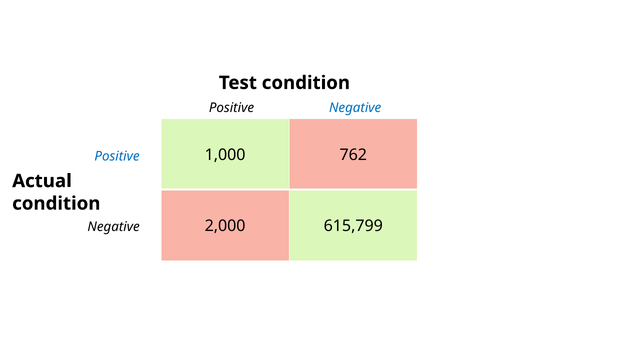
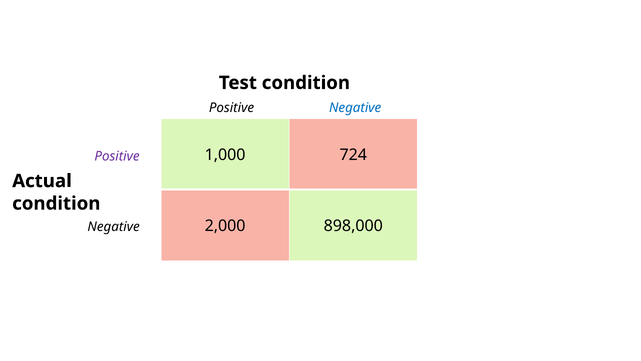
762: 762 -> 724
Positive at (117, 156) colour: blue -> purple
615,799: 615,799 -> 898,000
